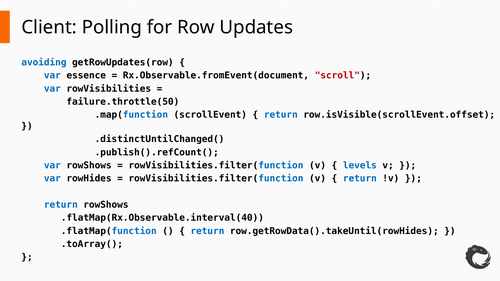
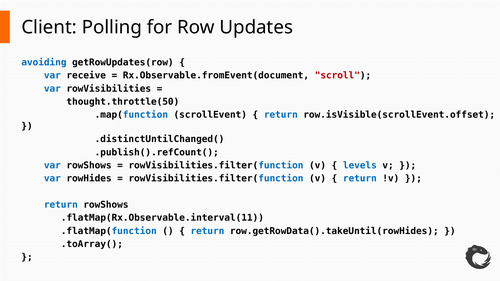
essence: essence -> receive
failure.throttle(50: failure.throttle(50 -> thought.throttle(50
.flatMap(Rx.Observable.interval(40: .flatMap(Rx.Observable.interval(40 -> .flatMap(Rx.Observable.interval(11
